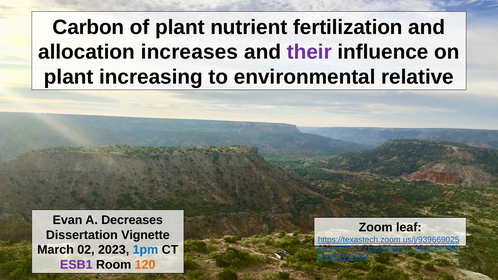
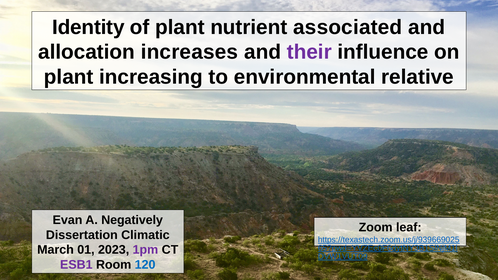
Carbon: Carbon -> Identity
fertilization: fertilization -> associated
Decreases: Decreases -> Negatively
Vignette: Vignette -> Climatic
02: 02 -> 01
1pm colour: blue -> purple
120 colour: orange -> blue
